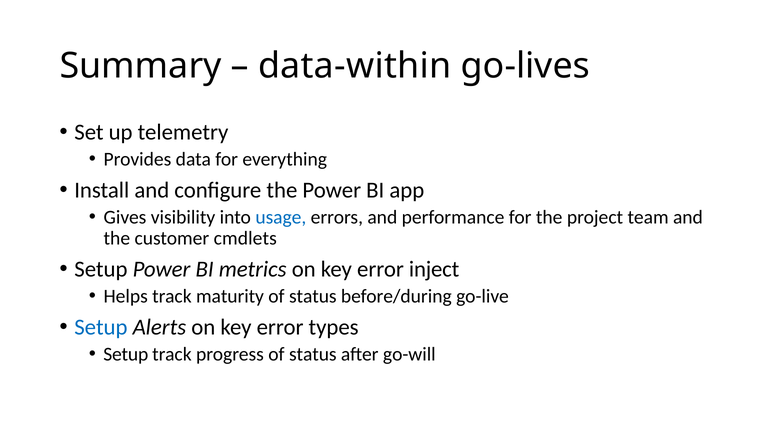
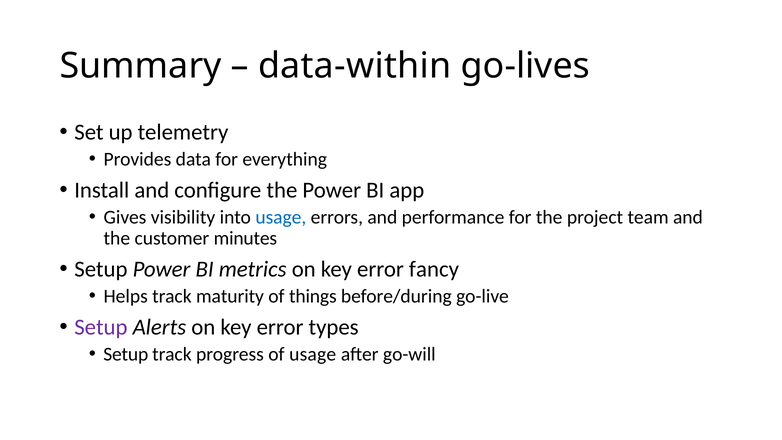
cmdlets: cmdlets -> minutes
inject: inject -> fancy
status at (313, 296): status -> things
Setup at (101, 327) colour: blue -> purple
progress of status: status -> usage
